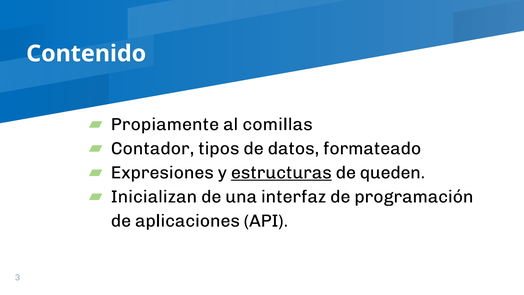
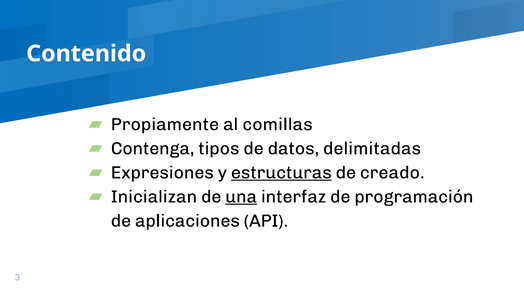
Contador: Contador -> Contenga
formateado: formateado -> delimitadas
queden: queden -> creado
una underline: none -> present
